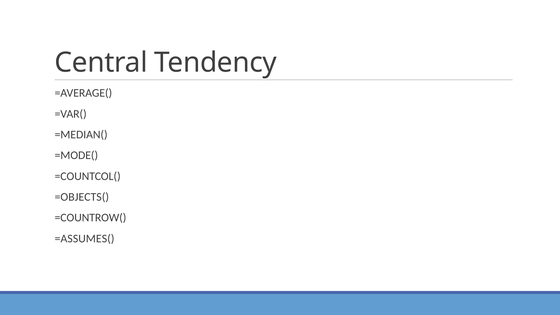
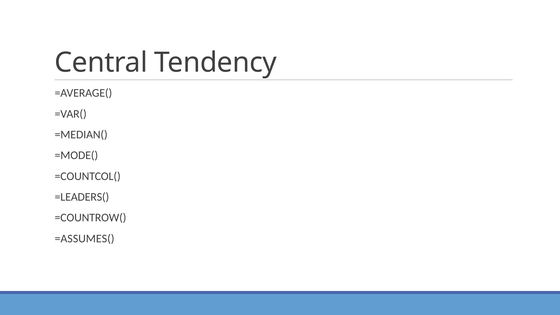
=OBJECTS(: =OBJECTS( -> =LEADERS(
